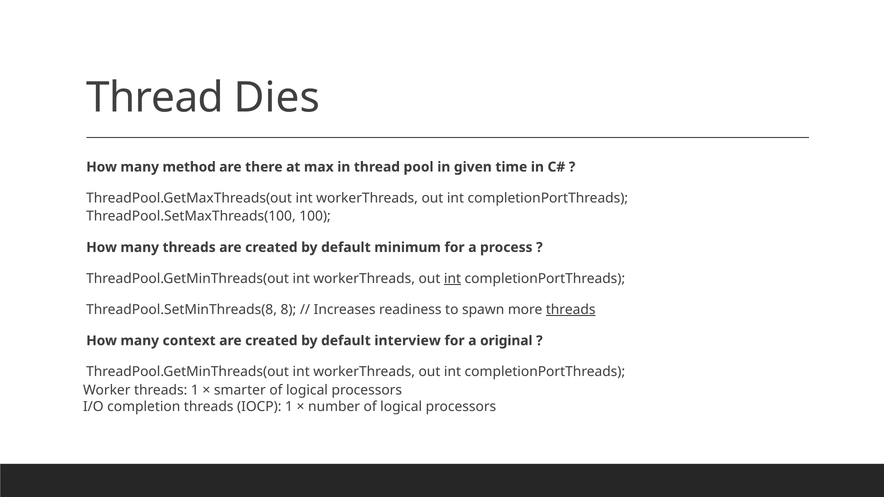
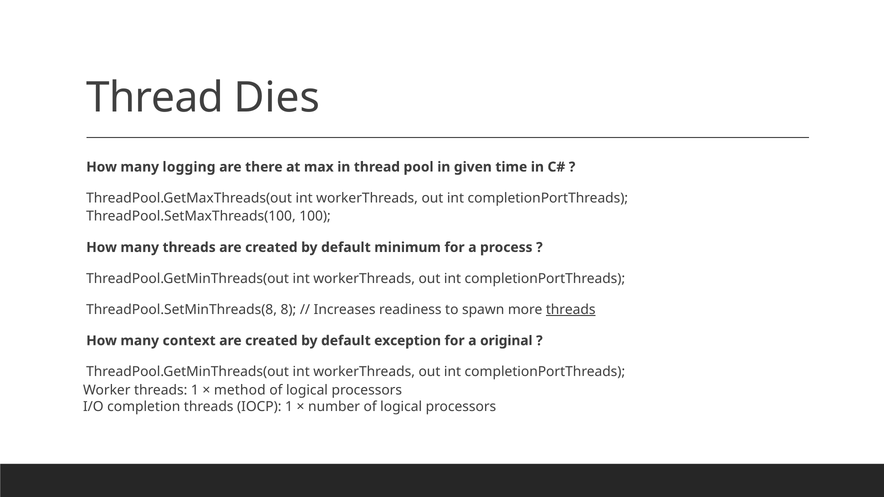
method: method -> logging
int at (452, 279) underline: present -> none
interview: interview -> exception
smarter: smarter -> method
